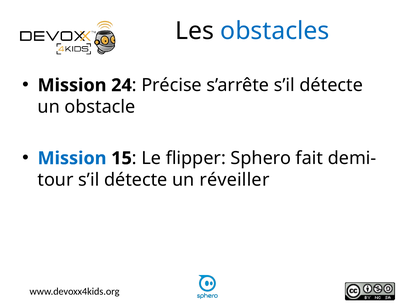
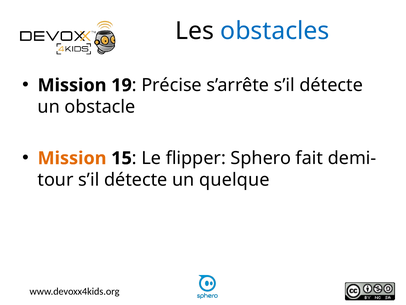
24: 24 -> 19
Mission at (72, 158) colour: blue -> orange
réveiller: réveiller -> quelque
